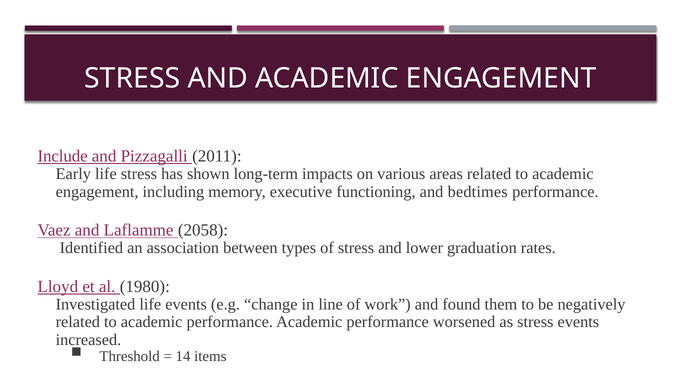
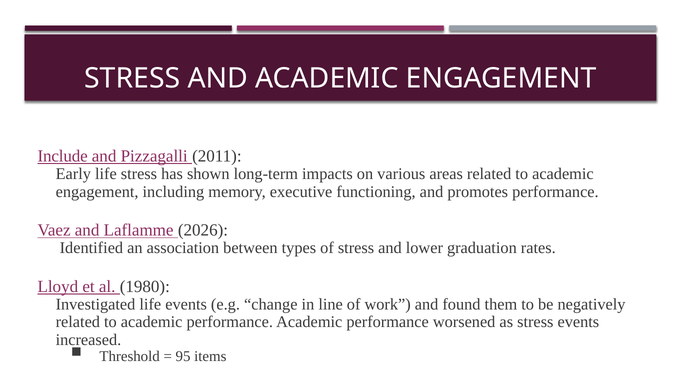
bedtimes: bedtimes -> promotes
2058: 2058 -> 2026
14: 14 -> 95
